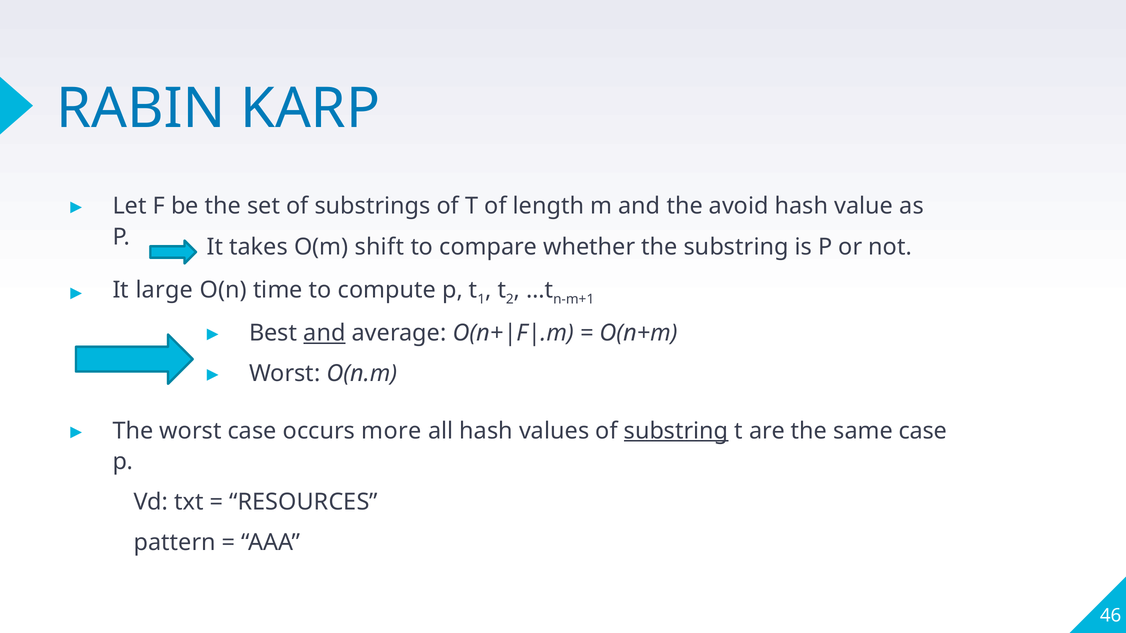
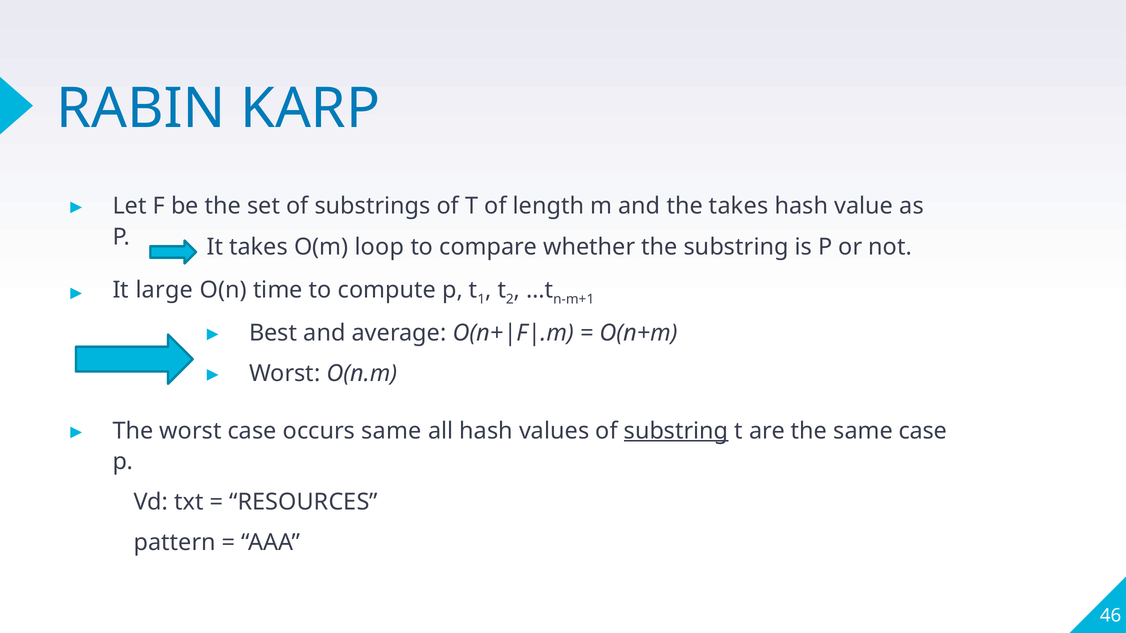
the avoid: avoid -> takes
shift: shift -> loop
and at (324, 333) underline: present -> none
occurs more: more -> same
